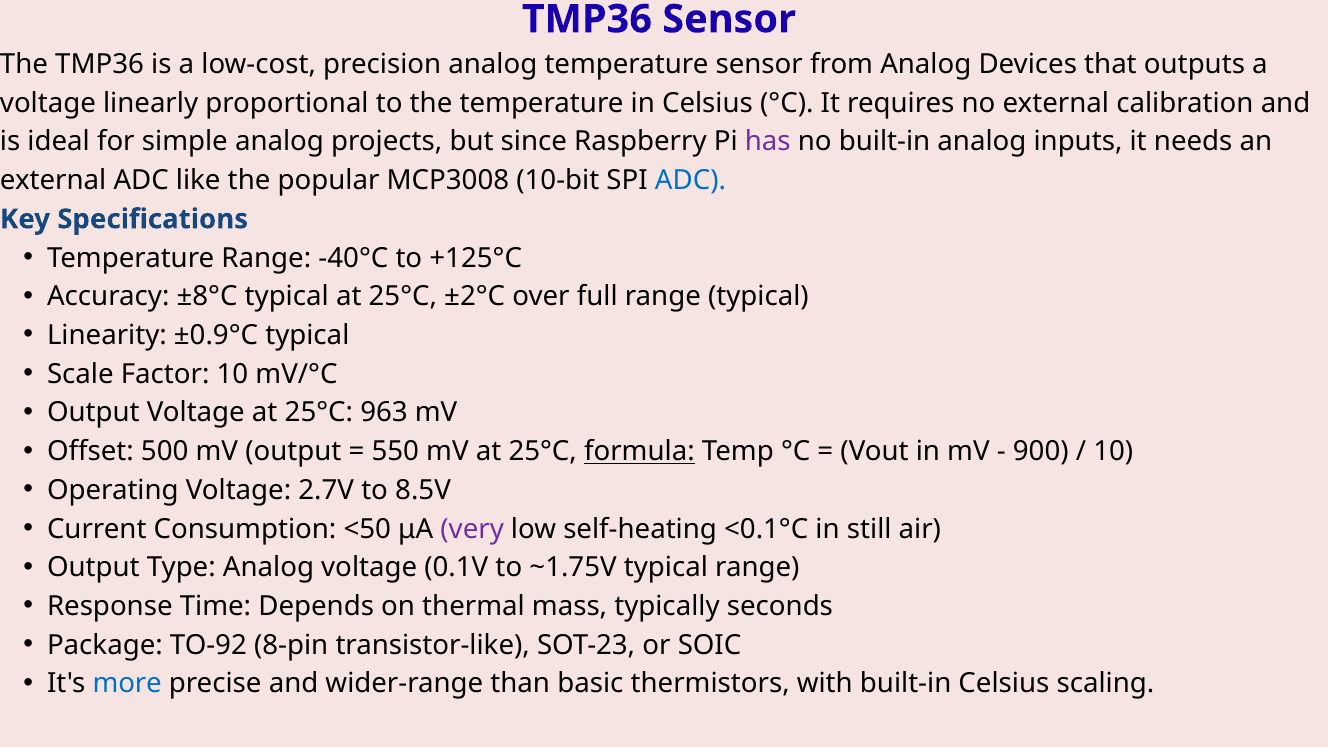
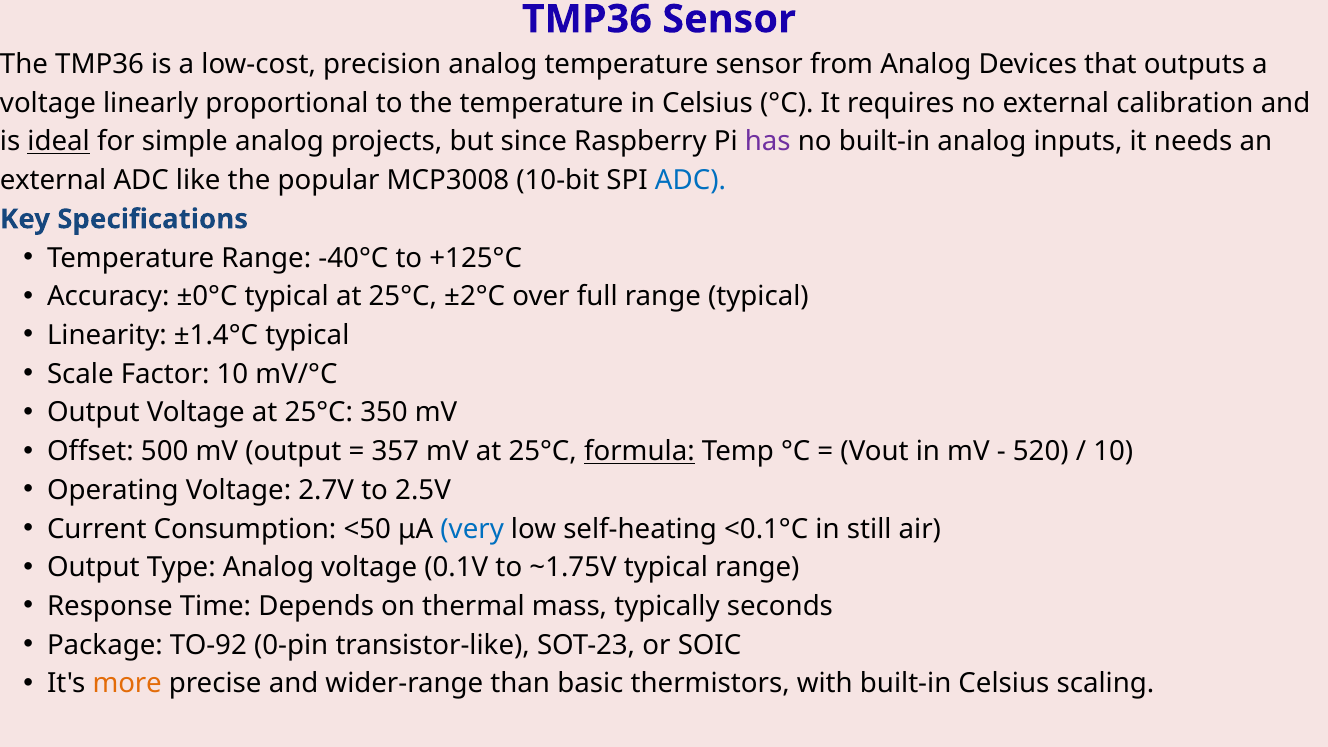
ideal underline: none -> present
±8°C: ±8°C -> ±0°C
±0.9°C: ±0.9°C -> ±1.4°C
963: 963 -> 350
550: 550 -> 357
900: 900 -> 520
8.5V: 8.5V -> 2.5V
very colour: purple -> blue
8-pin: 8-pin -> 0-pin
more colour: blue -> orange
